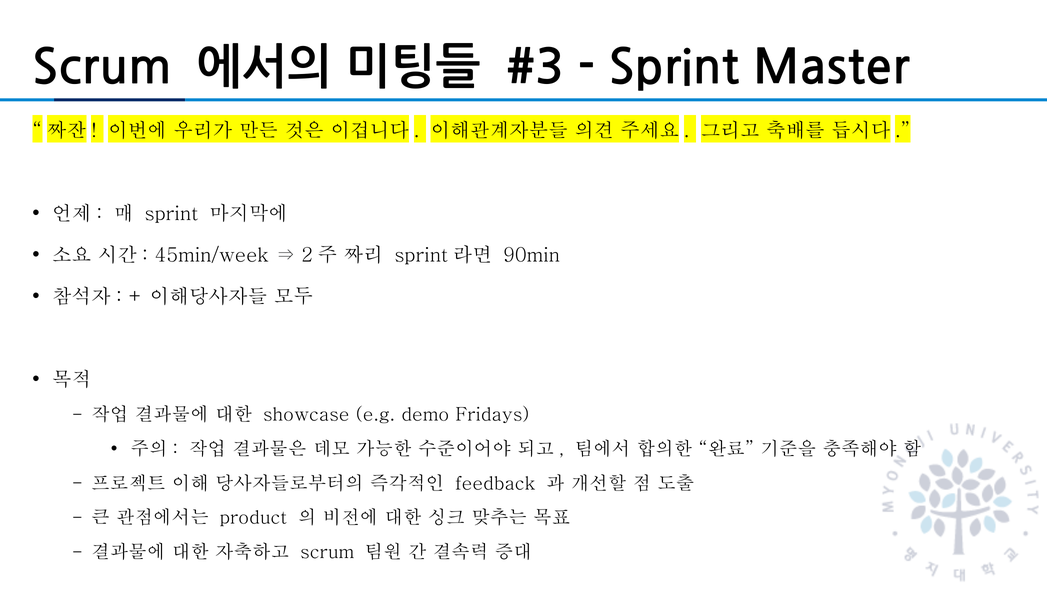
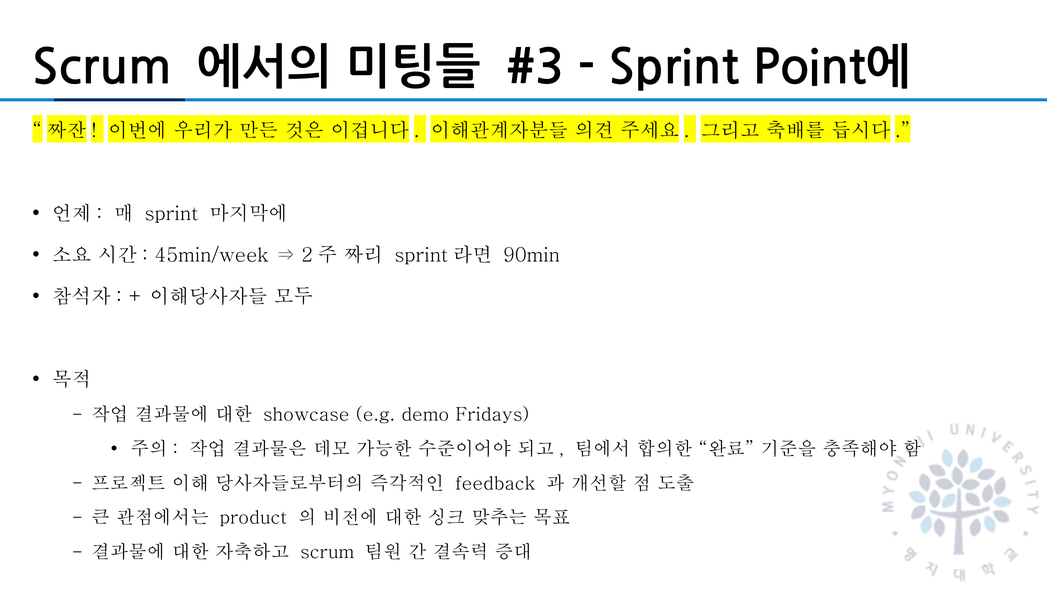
Master: Master -> Point에
